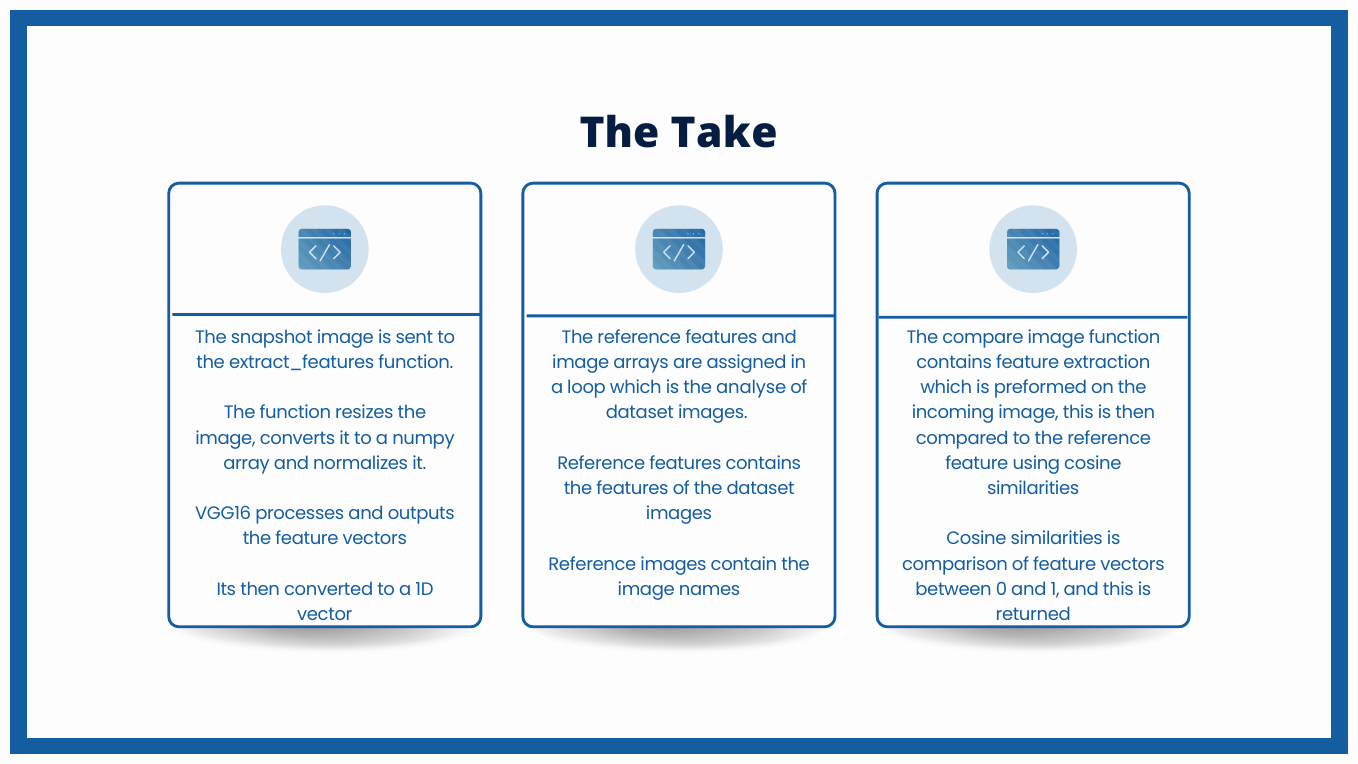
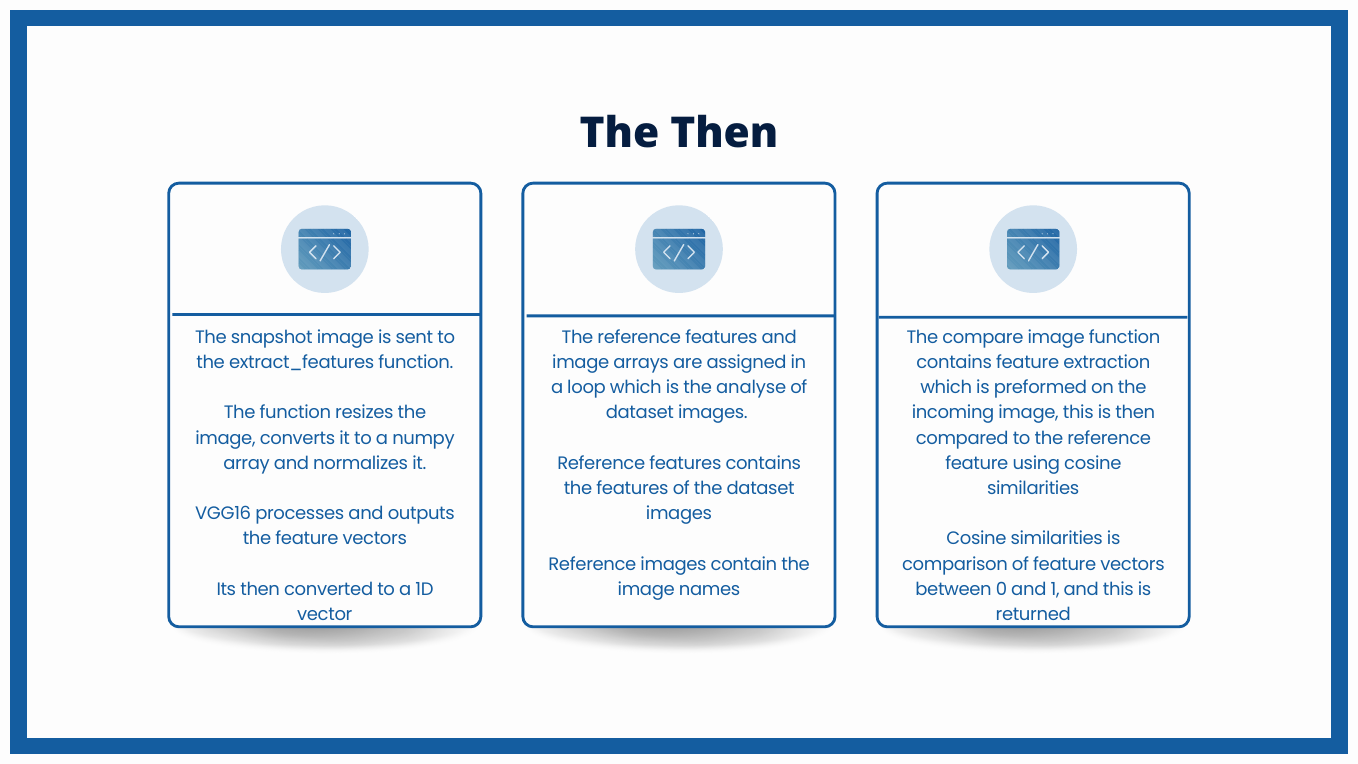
The Take: Take -> Then
